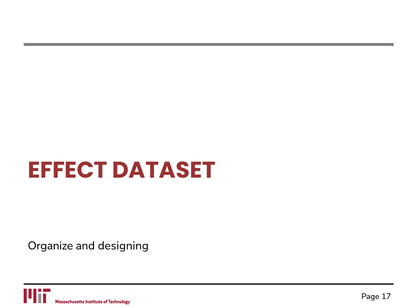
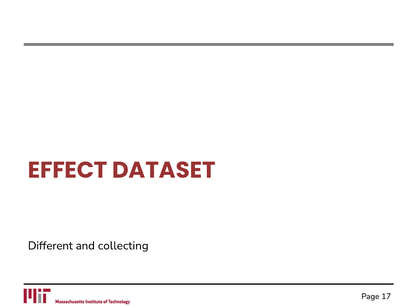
Organize: Organize -> Different
designing: designing -> collecting
